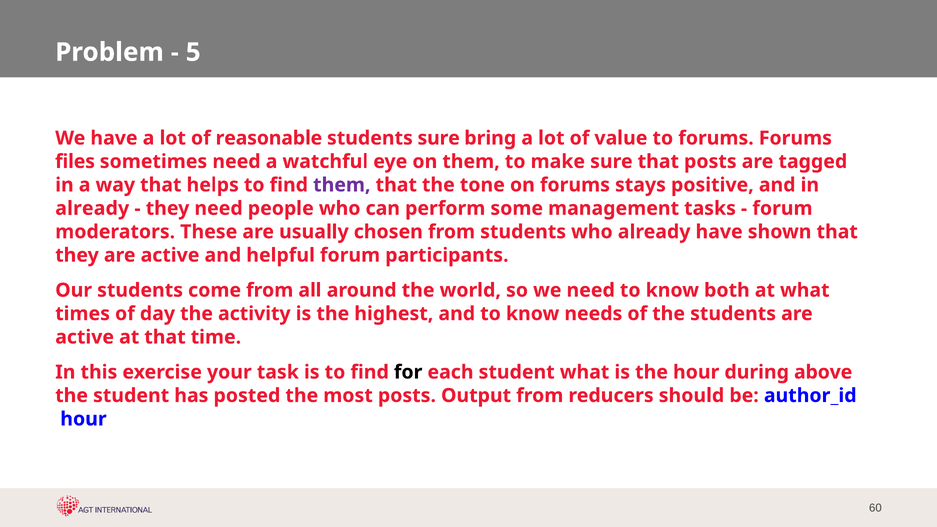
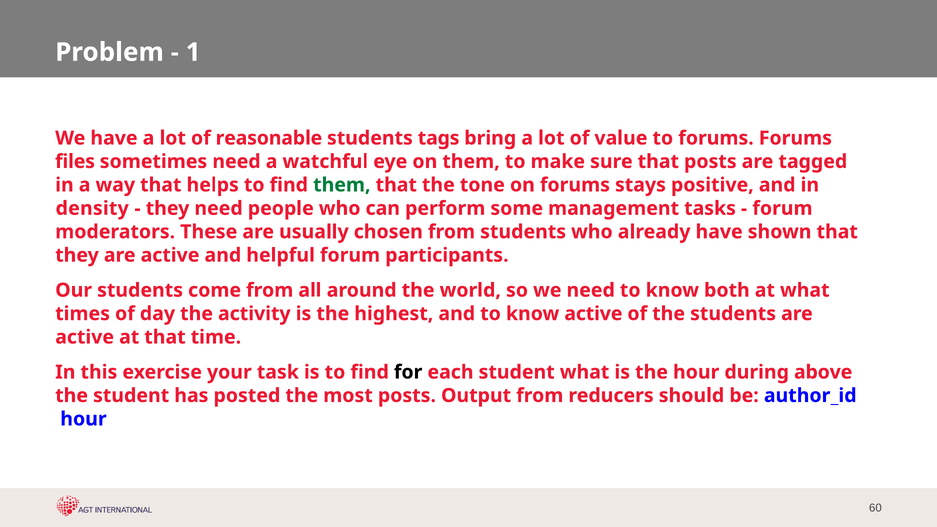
5: 5 -> 1
students sure: sure -> tags
them at (342, 185) colour: purple -> green
already at (92, 208): already -> density
know needs: needs -> active
